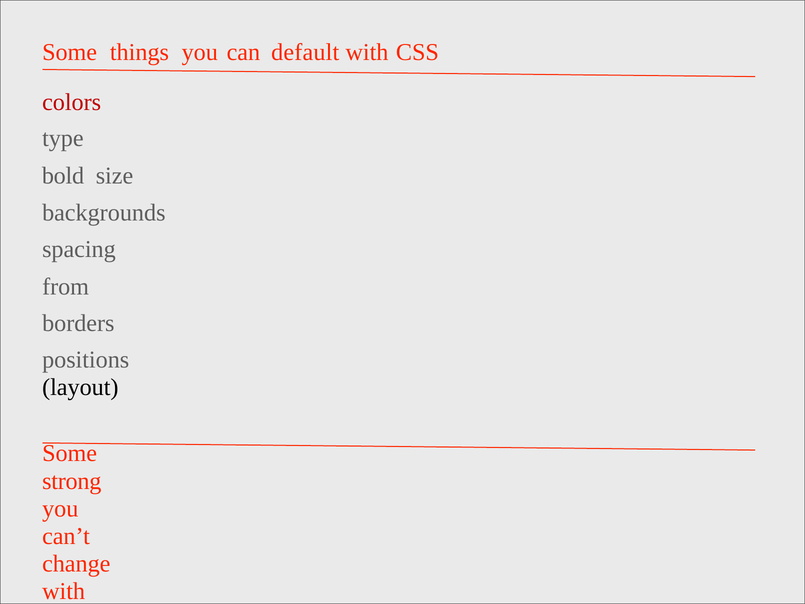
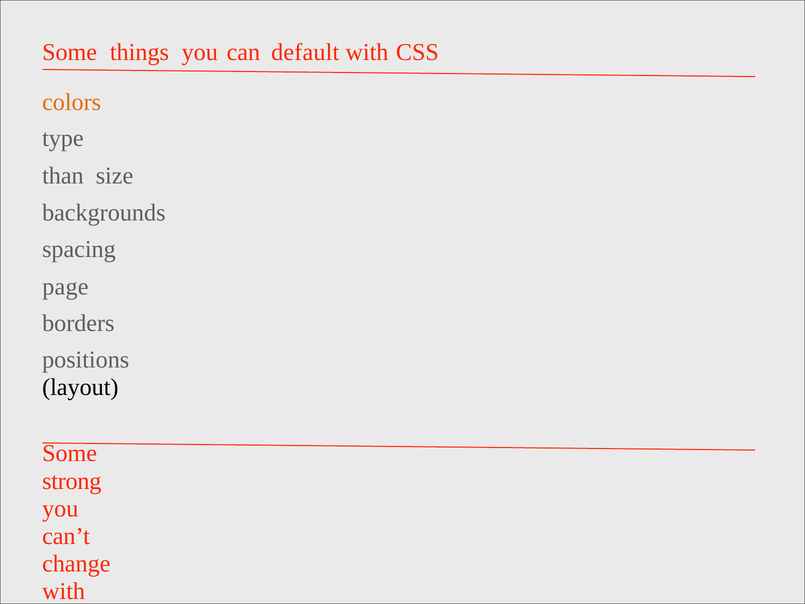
colors colour: red -> orange
bold: bold -> than
from: from -> page
